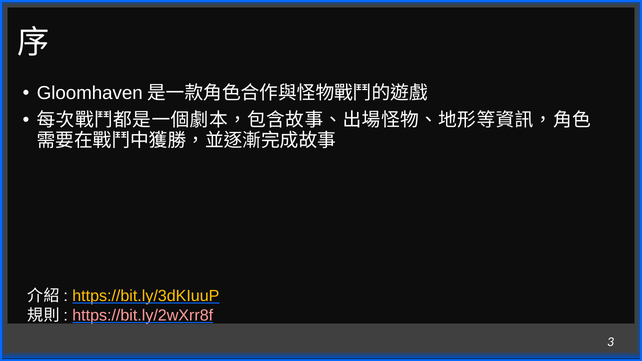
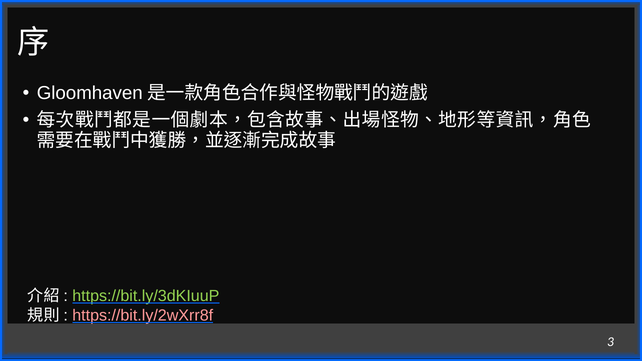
https://bit.ly/3dKIuuP colour: yellow -> light green
